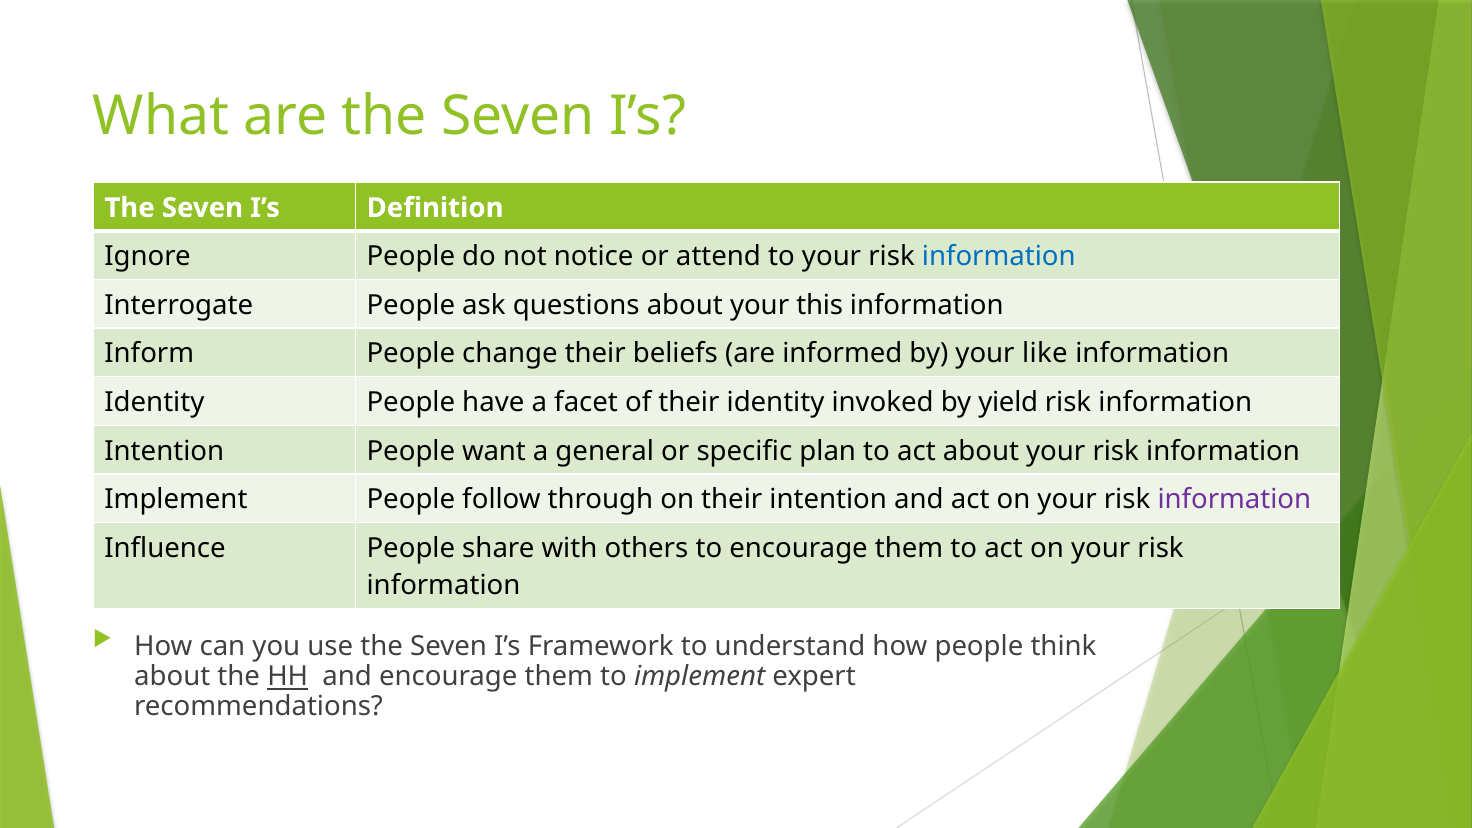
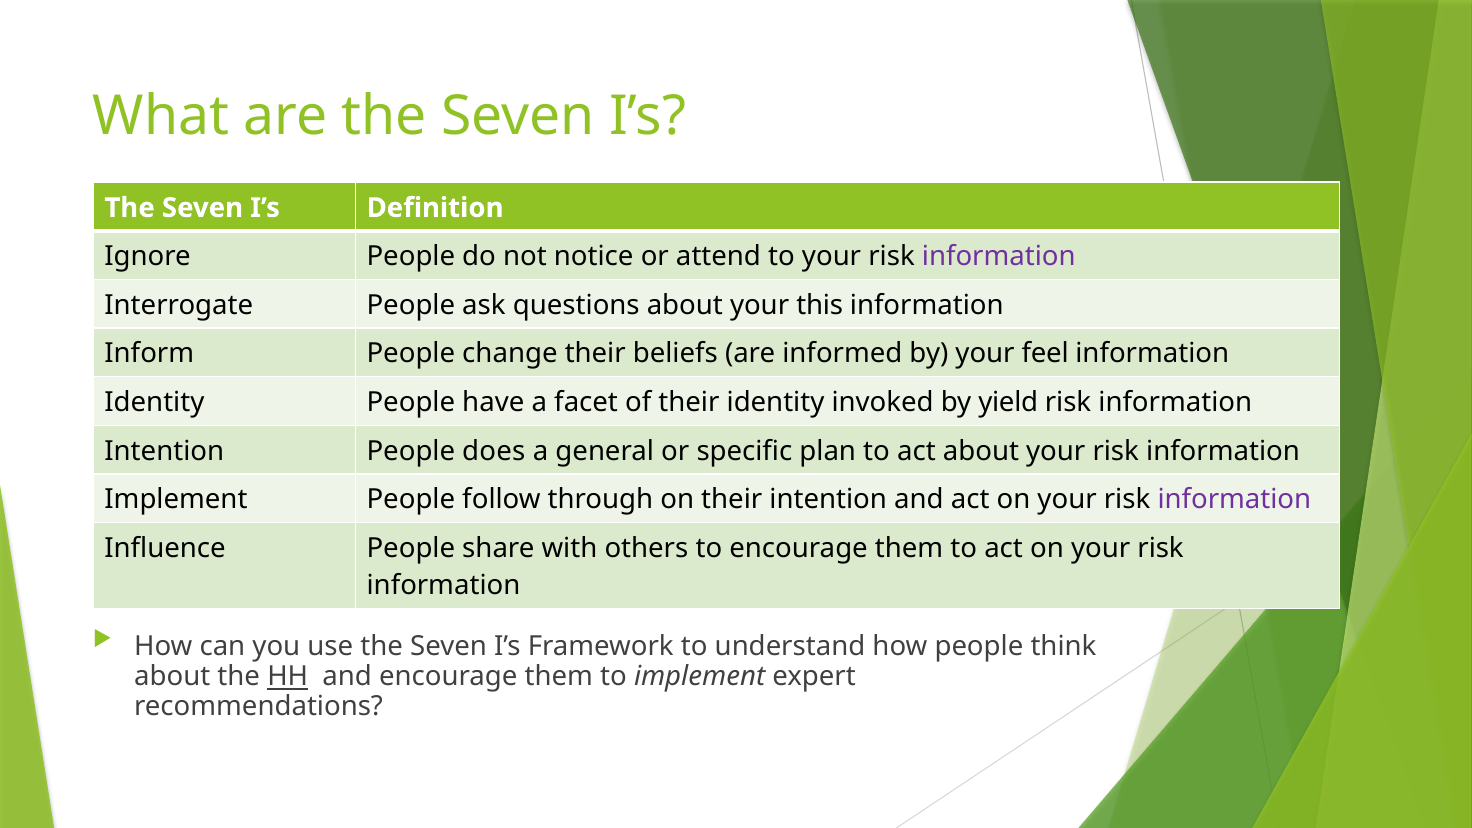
information at (999, 257) colour: blue -> purple
like: like -> feel
want: want -> does
